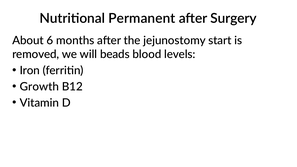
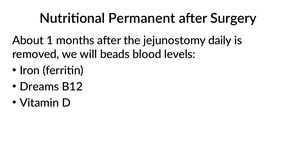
6: 6 -> 1
start: start -> daily
Growth: Growth -> Dreams
